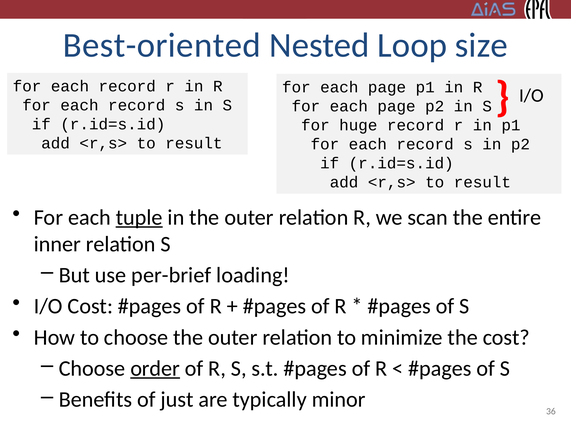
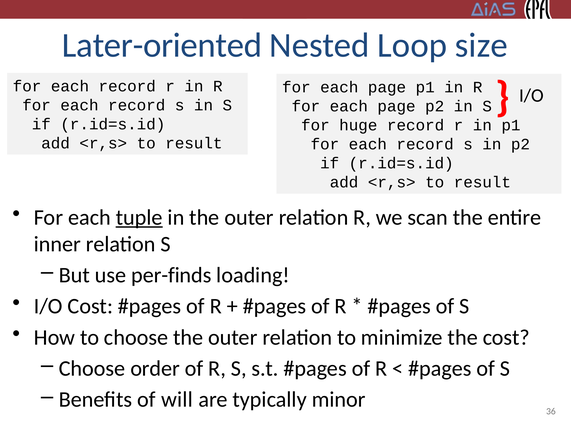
Best-oriented: Best-oriented -> Later-oriented
per-brief: per-brief -> per-finds
order underline: present -> none
just: just -> will
